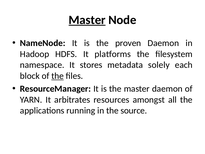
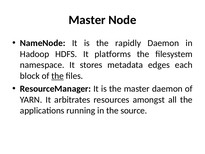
Master at (87, 20) underline: present -> none
proven: proven -> rapidly
solely: solely -> edges
